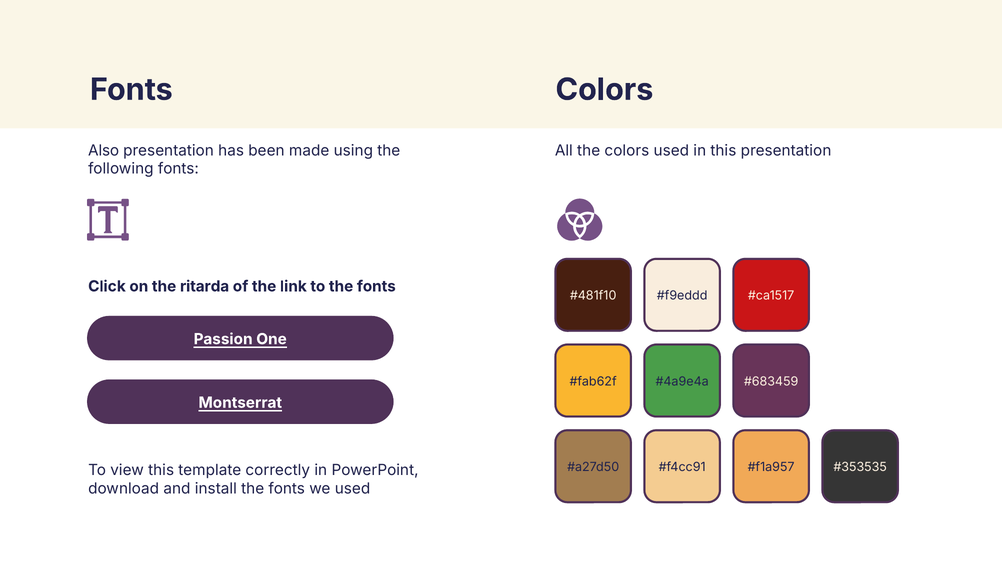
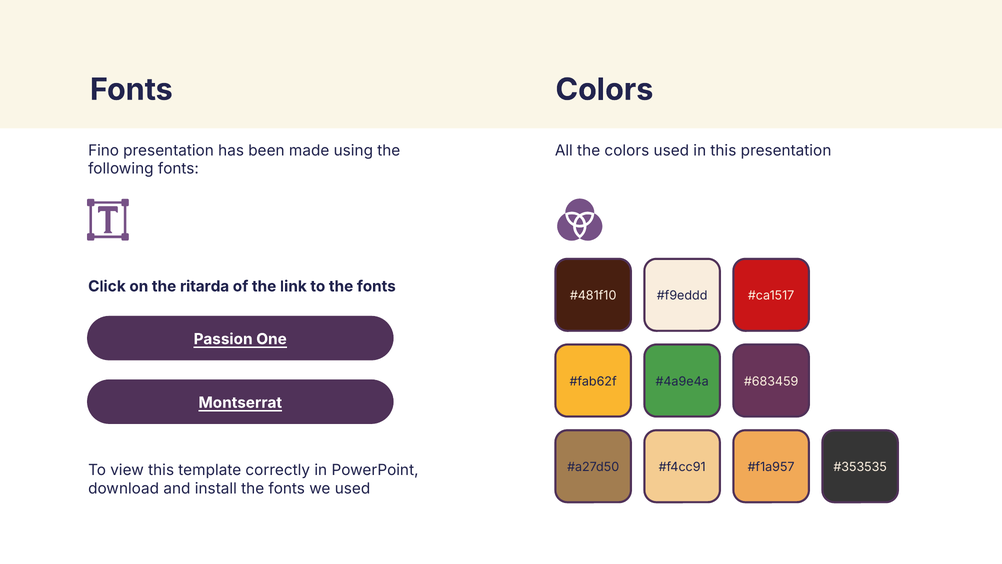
Also: Also -> Fino
